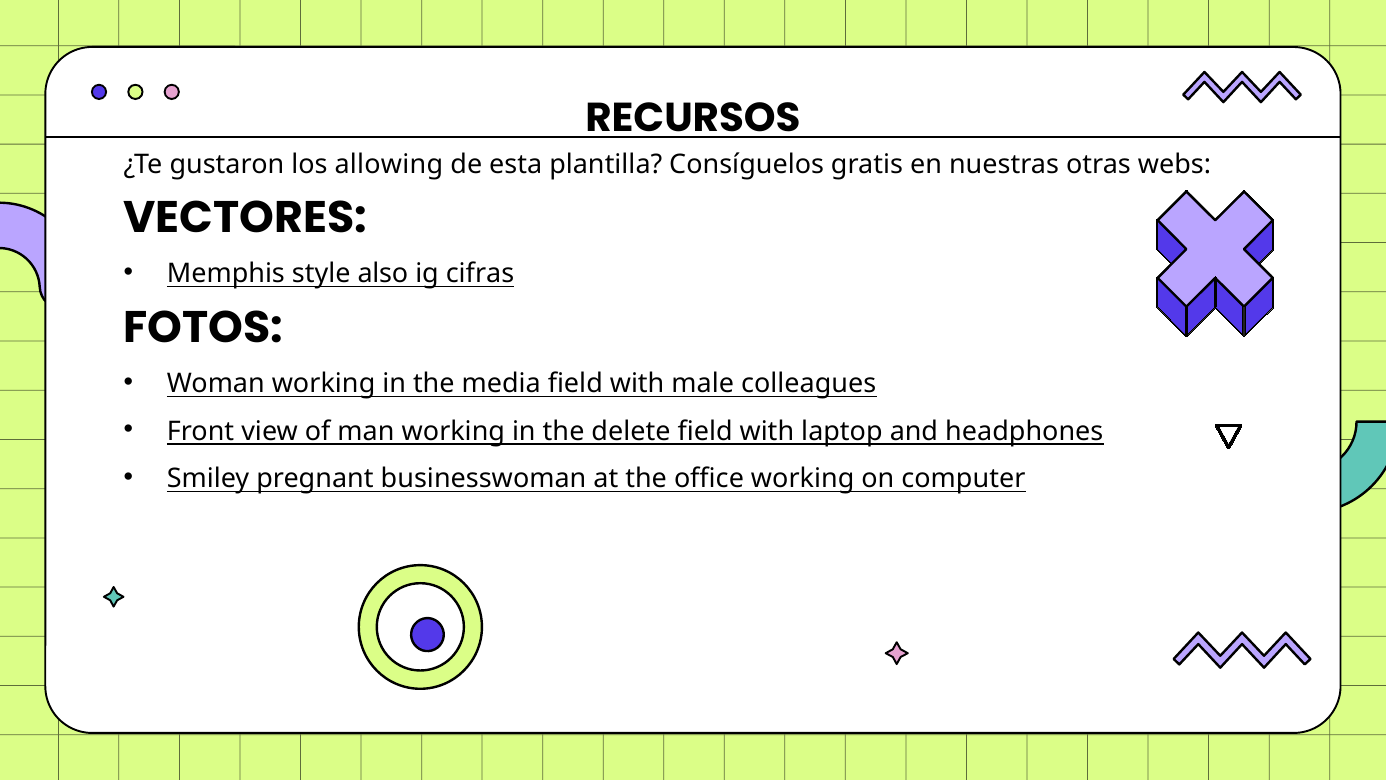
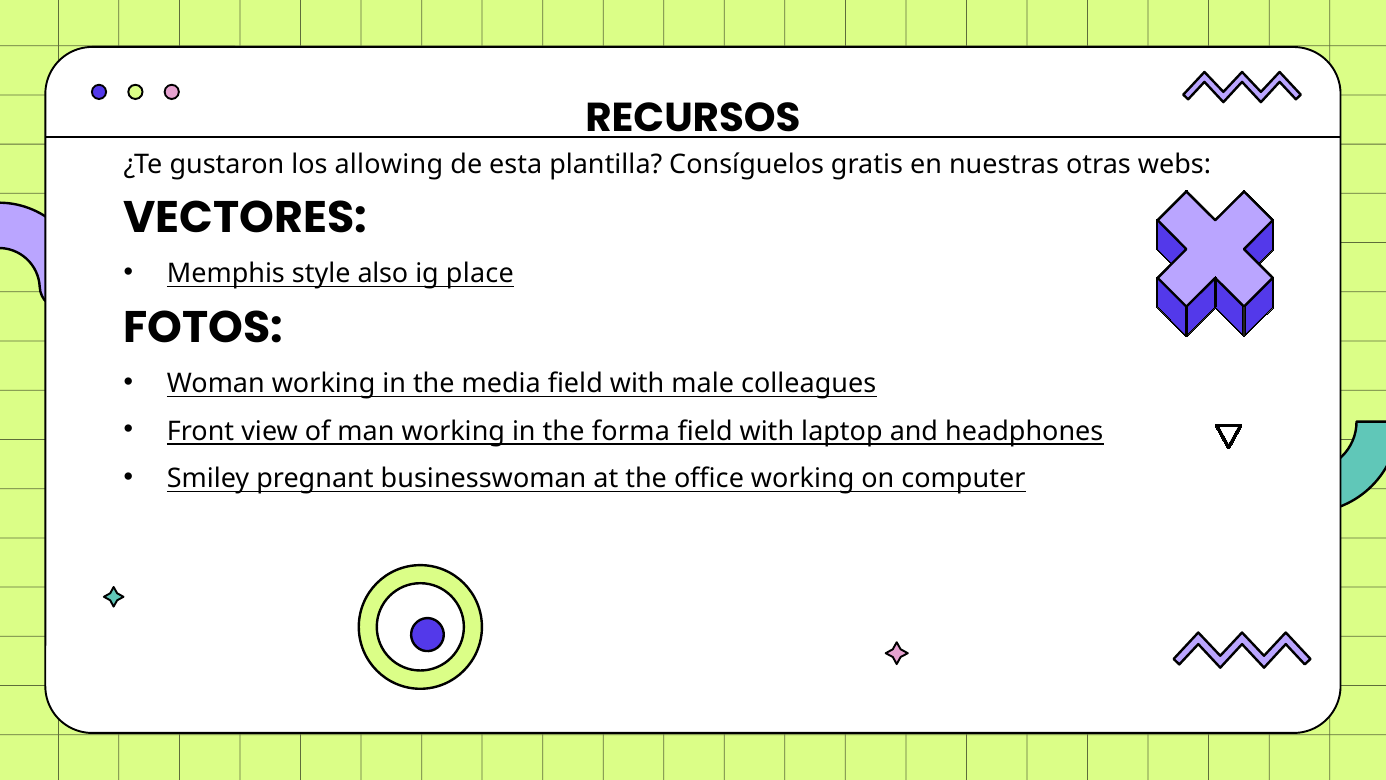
cifras: cifras -> place
delete: delete -> forma
